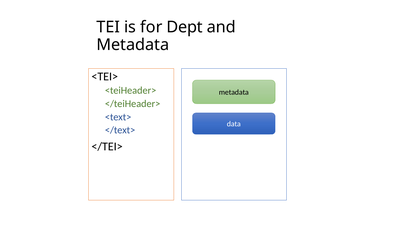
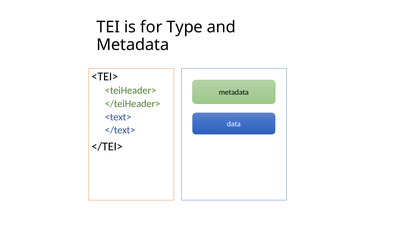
Dept: Dept -> Type
